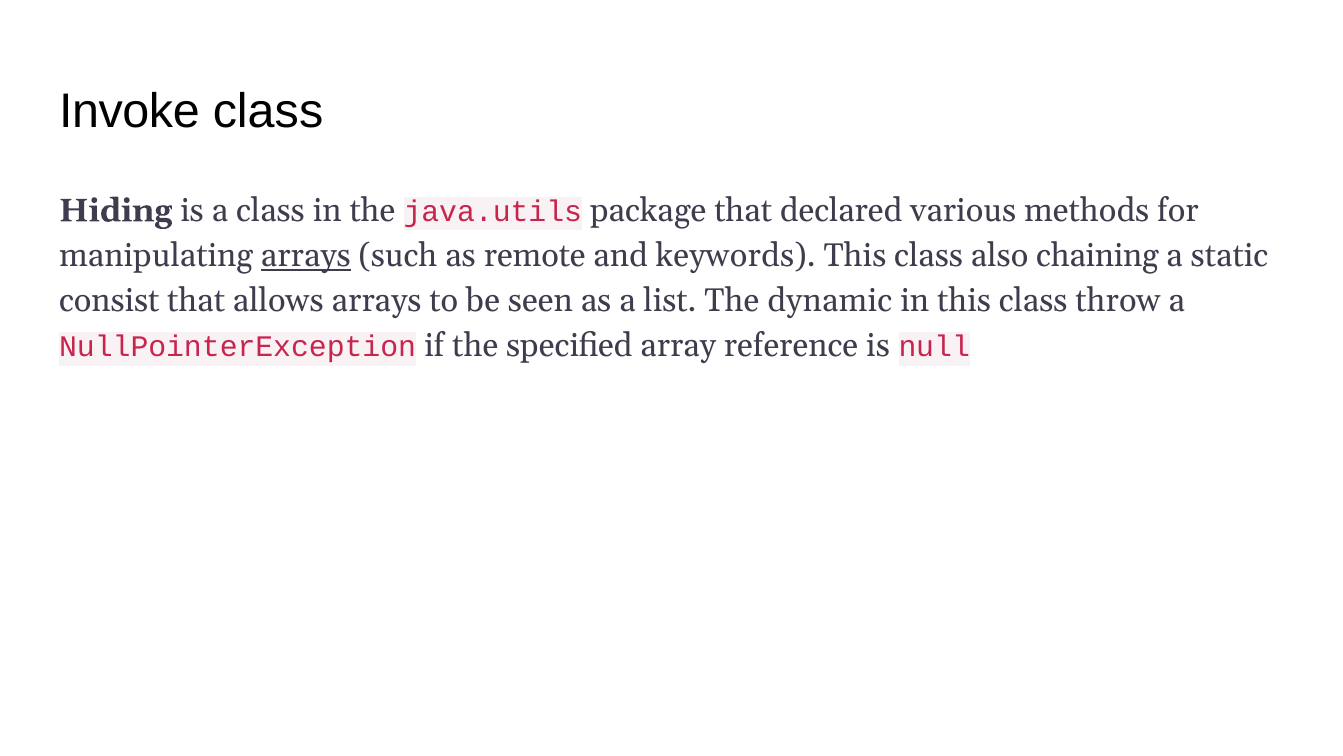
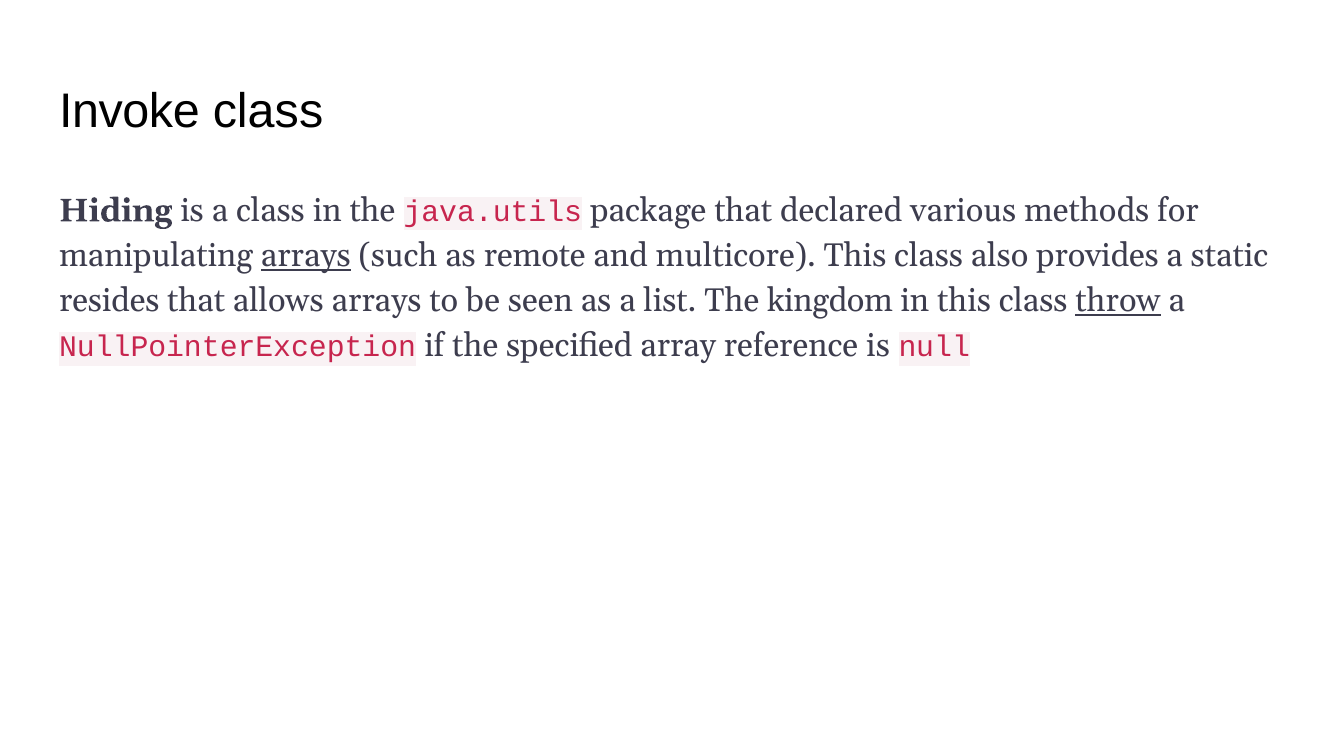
keywords: keywords -> multicore
chaining: chaining -> provides
consist: consist -> resides
dynamic: dynamic -> kingdom
throw underline: none -> present
